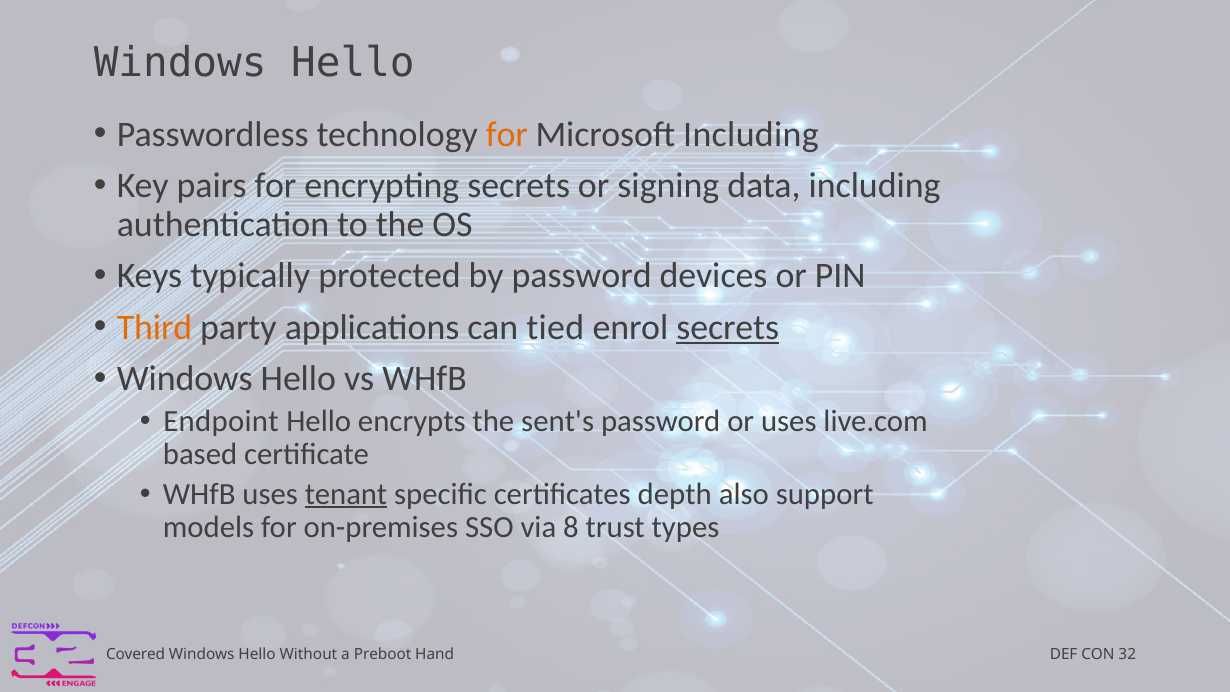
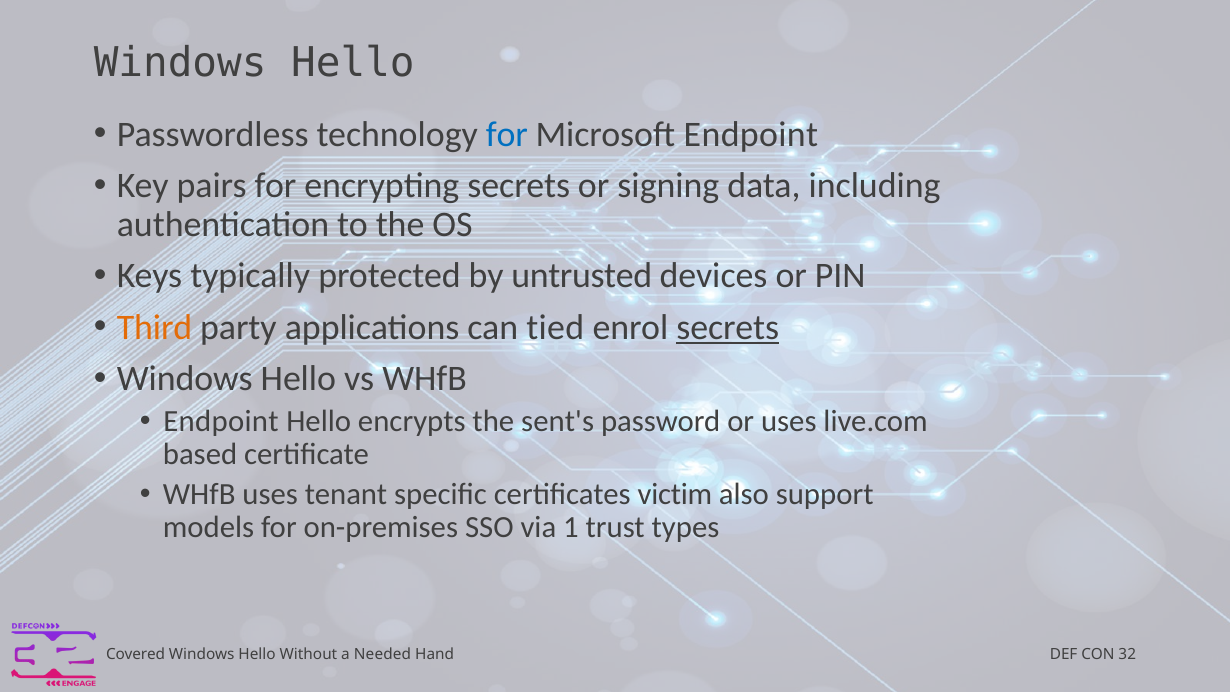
for at (507, 134) colour: orange -> blue
Microsoft Including: Including -> Endpoint
by password: password -> untrusted
tenant underline: present -> none
depth: depth -> victim
8: 8 -> 1
Preboot: Preboot -> Needed
